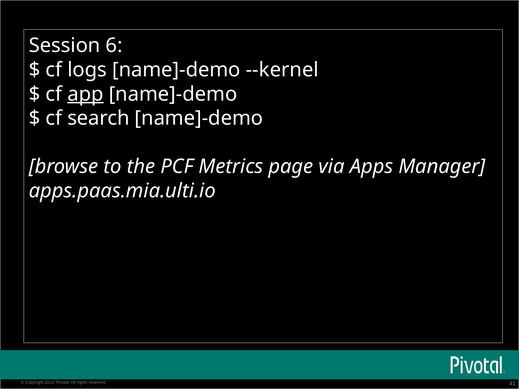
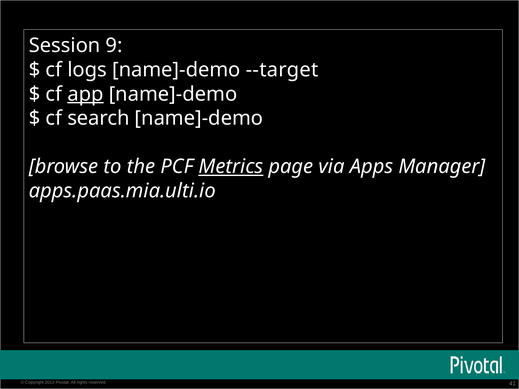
6: 6 -> 9
--kernel: --kernel -> --target
Metrics underline: none -> present
